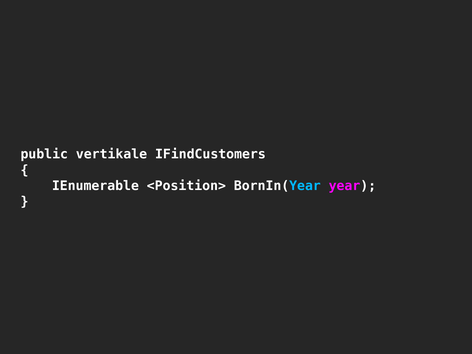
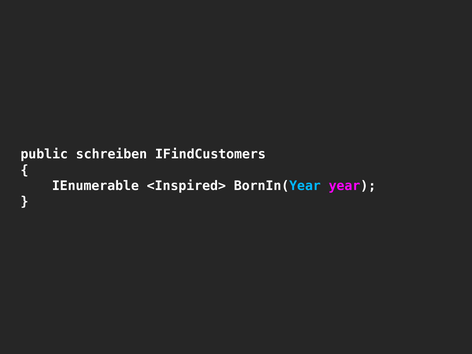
vertikale: vertikale -> schreiben
<Position>: <Position> -> <Inspired>
